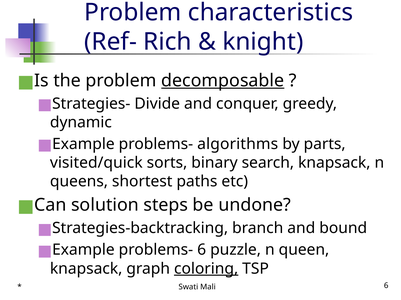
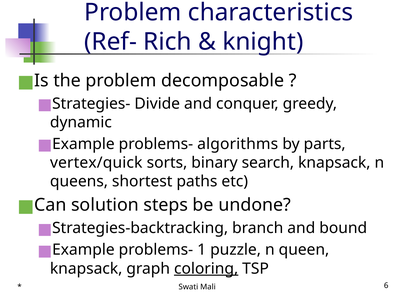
decomposable underline: present -> none
visited/quick: visited/quick -> vertex/quick
problems- 6: 6 -> 1
